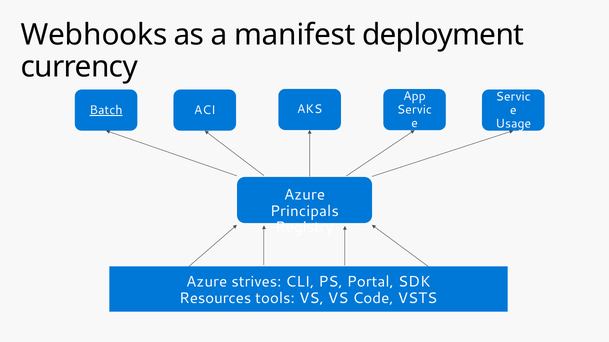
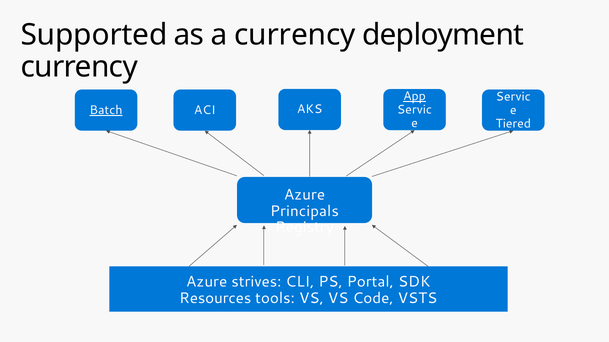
Webhooks: Webhooks -> Supported
a manifest: manifest -> currency
App underline: none -> present
Usage: Usage -> Tiered
